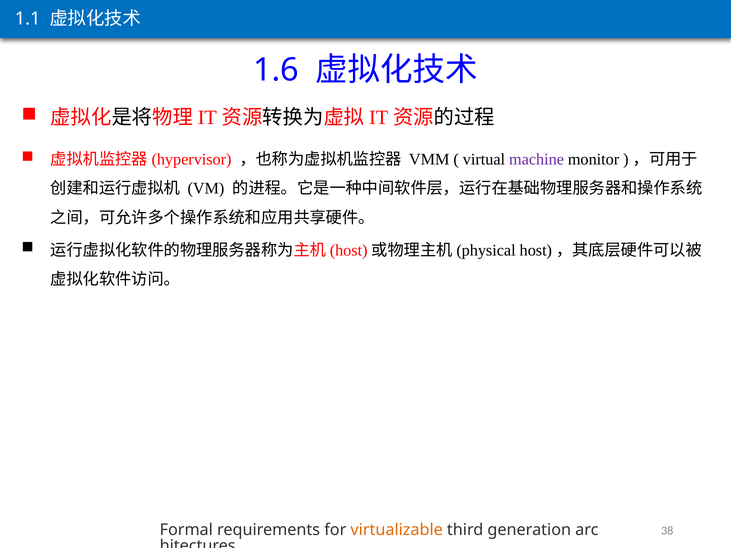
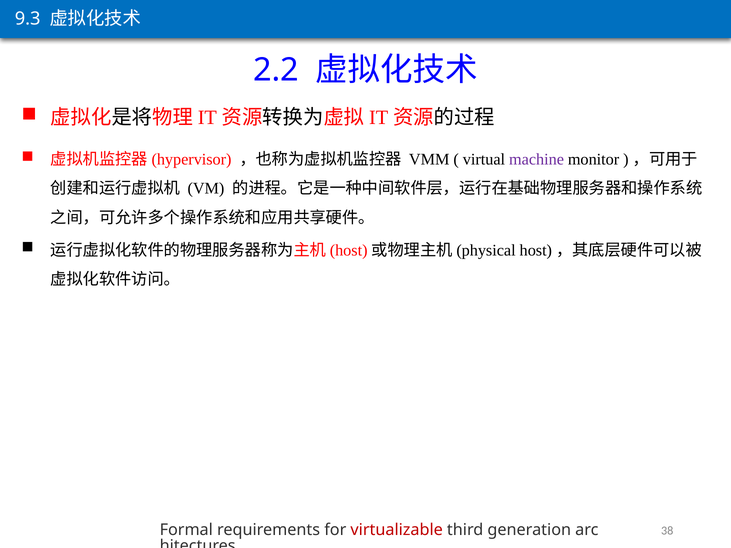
1.1: 1.1 -> 9.3
1.6: 1.6 -> 2.2
virtualizable colour: orange -> red
